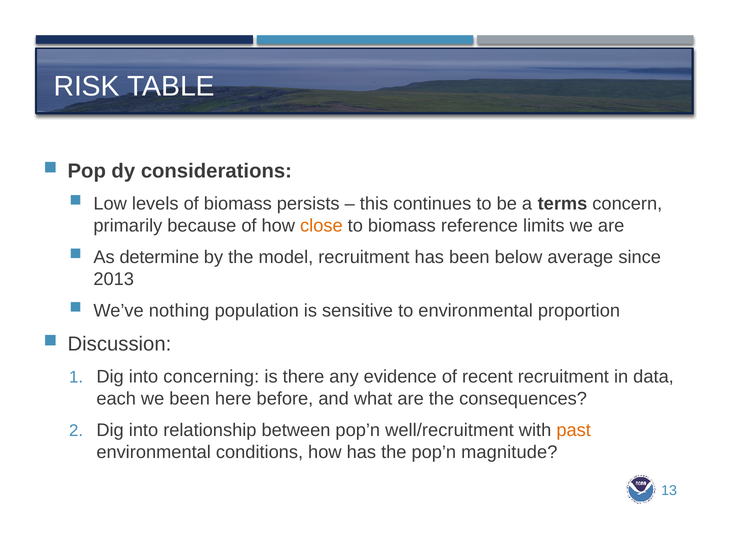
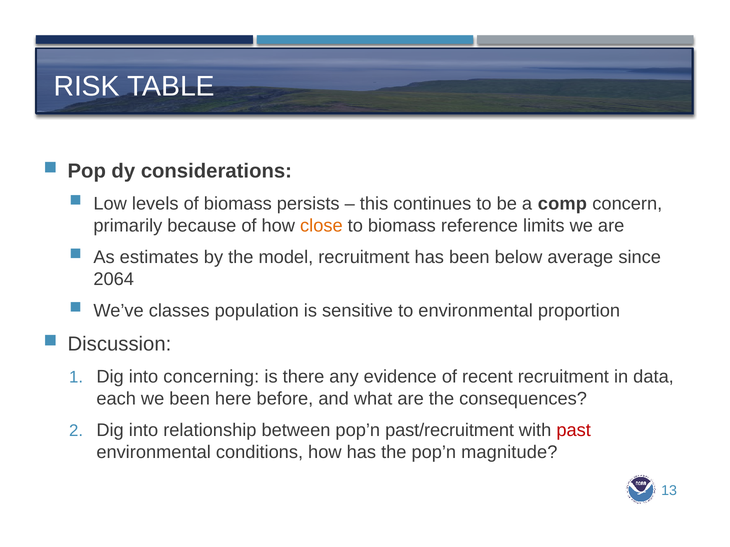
terms: terms -> comp
determine: determine -> estimates
2013: 2013 -> 2064
nothing: nothing -> classes
well/recruitment: well/recruitment -> past/recruitment
past colour: orange -> red
